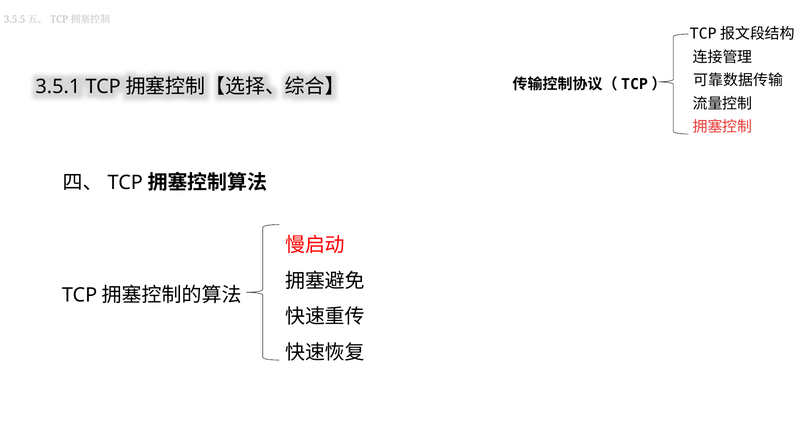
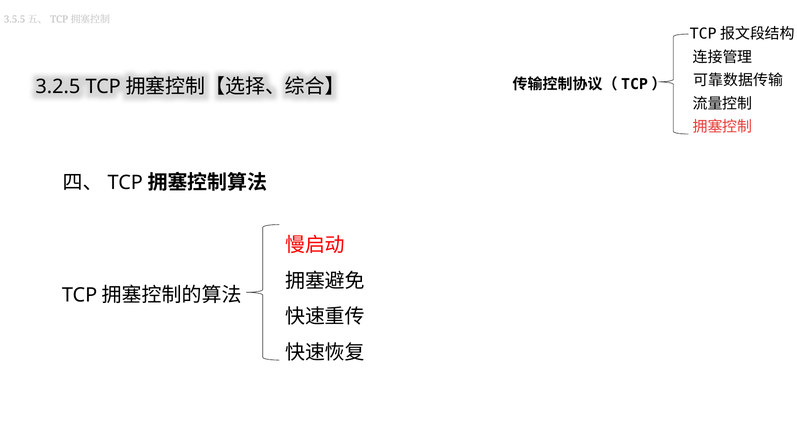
3.5.1: 3.5.1 -> 3.2.5
